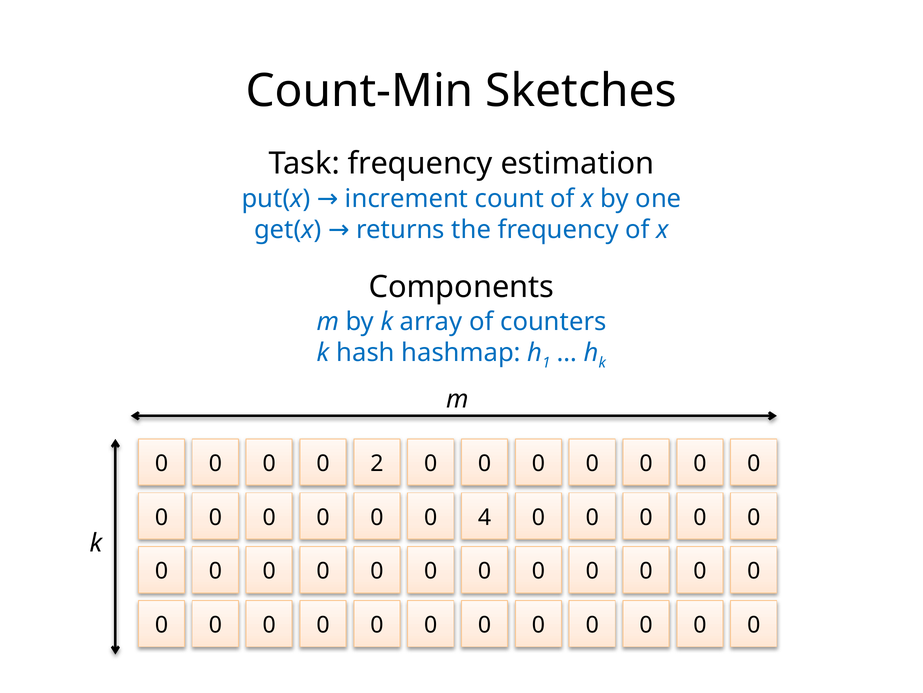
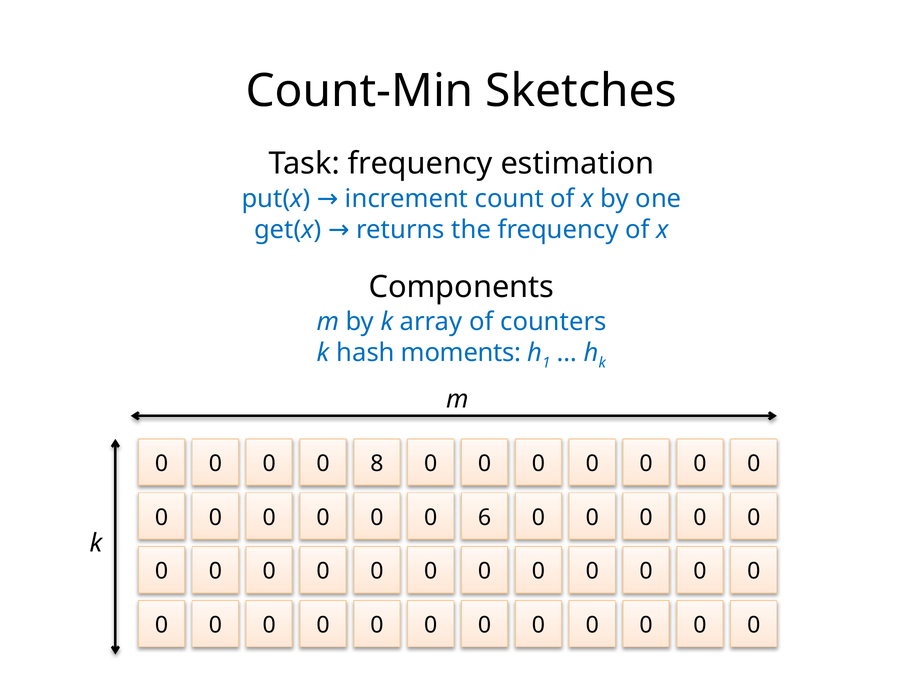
hashmap: hashmap -> moments
2: 2 -> 8
4: 4 -> 6
